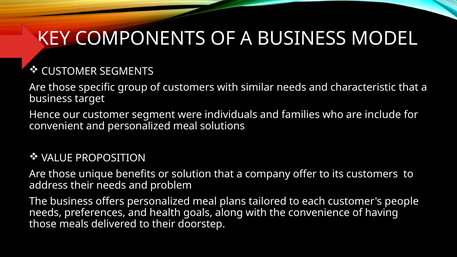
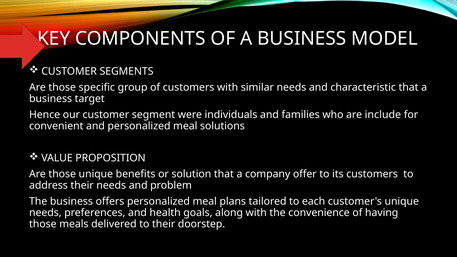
customer's people: people -> unique
